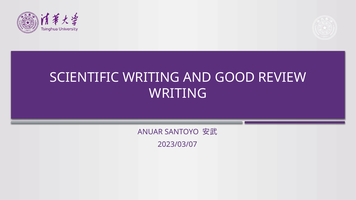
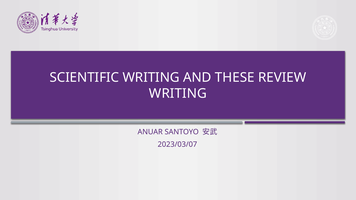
GOOD: GOOD -> THESE
